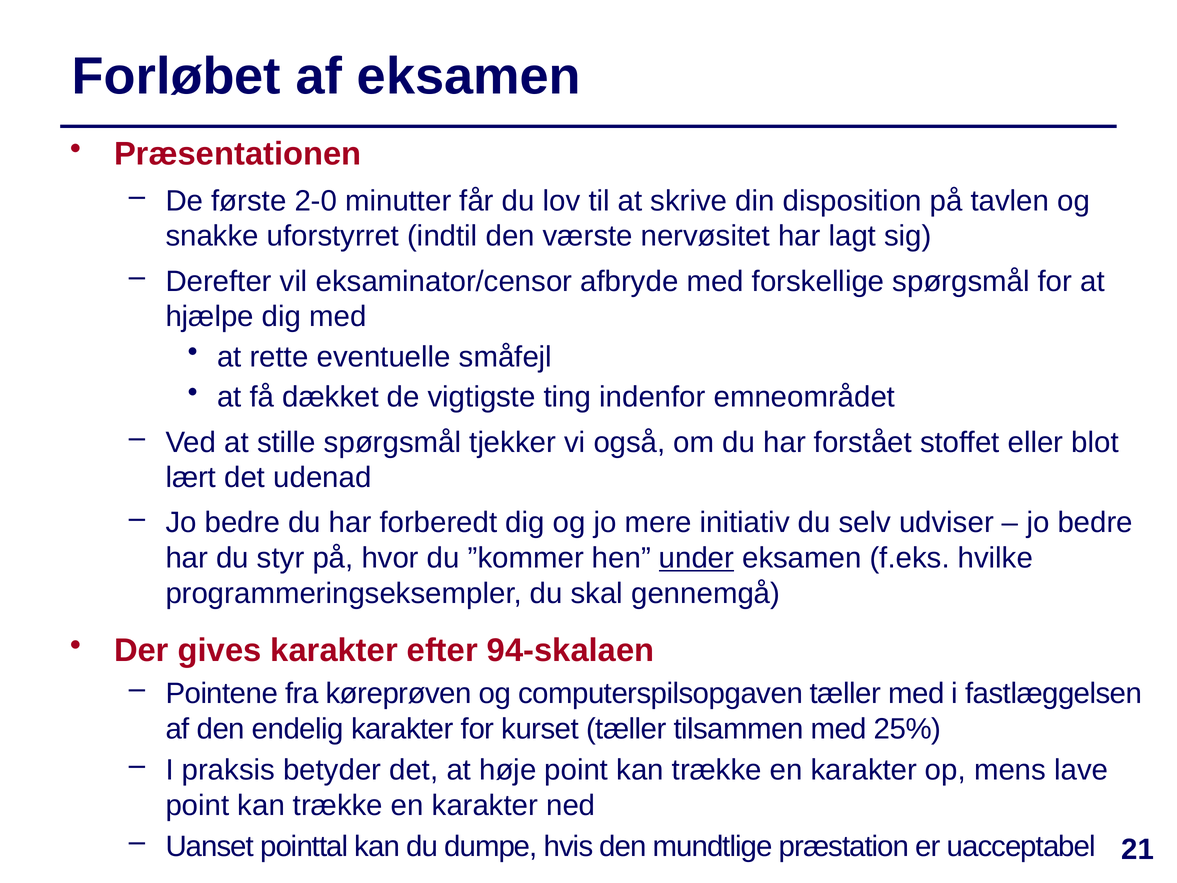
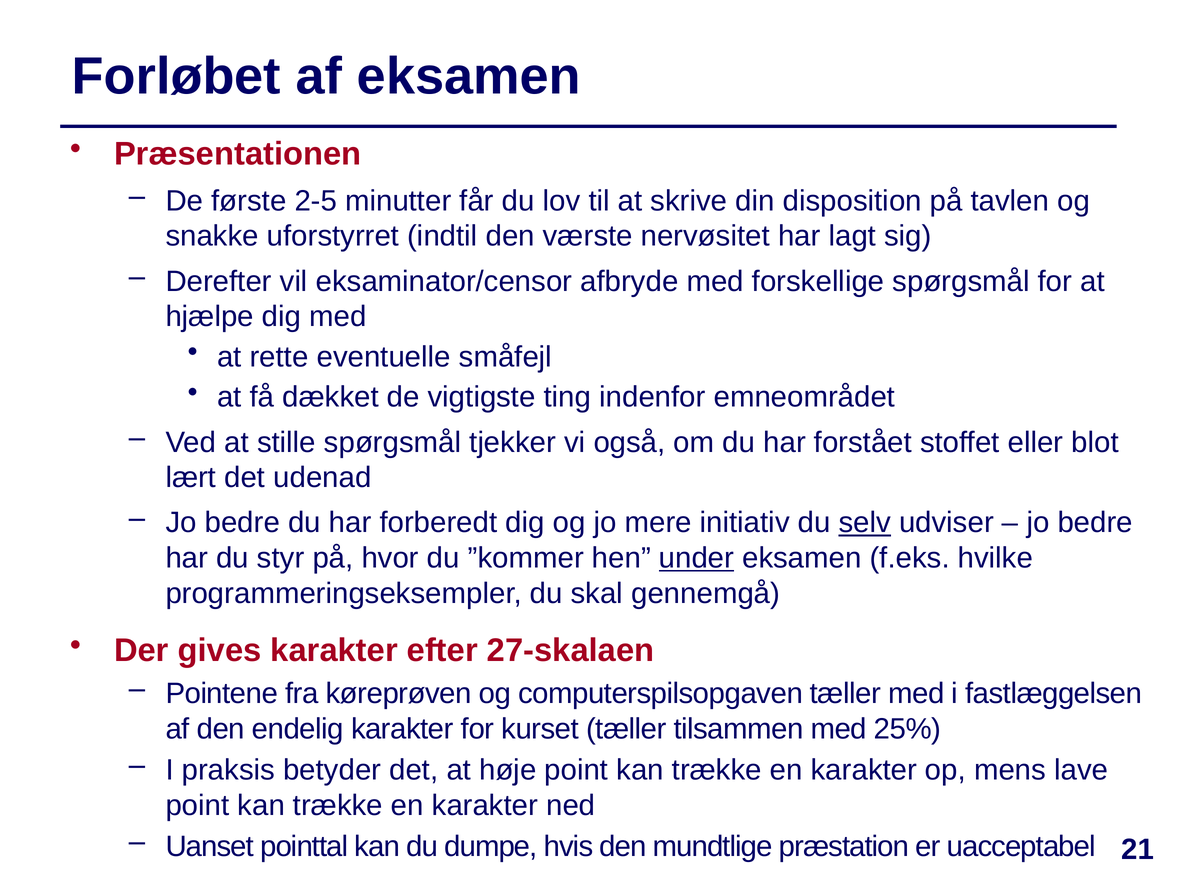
2-0: 2-0 -> 2-5
selv underline: none -> present
94-skalaen: 94-skalaen -> 27-skalaen
